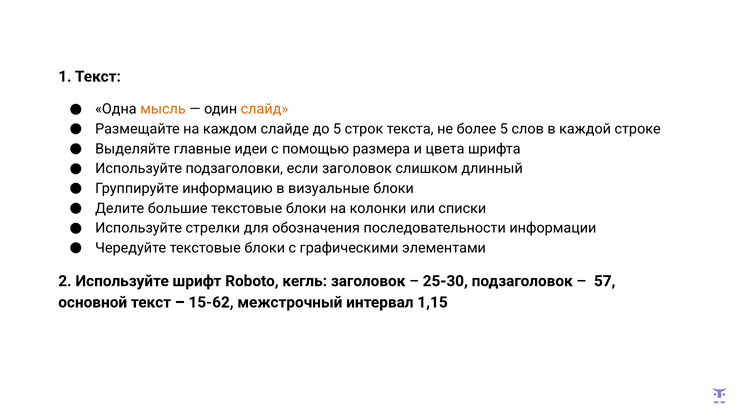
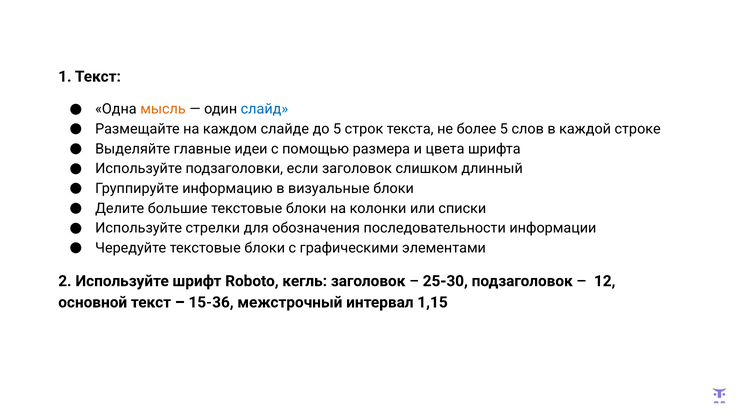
слайд colour: orange -> blue
57: 57 -> 12
15-62: 15-62 -> 15-36
